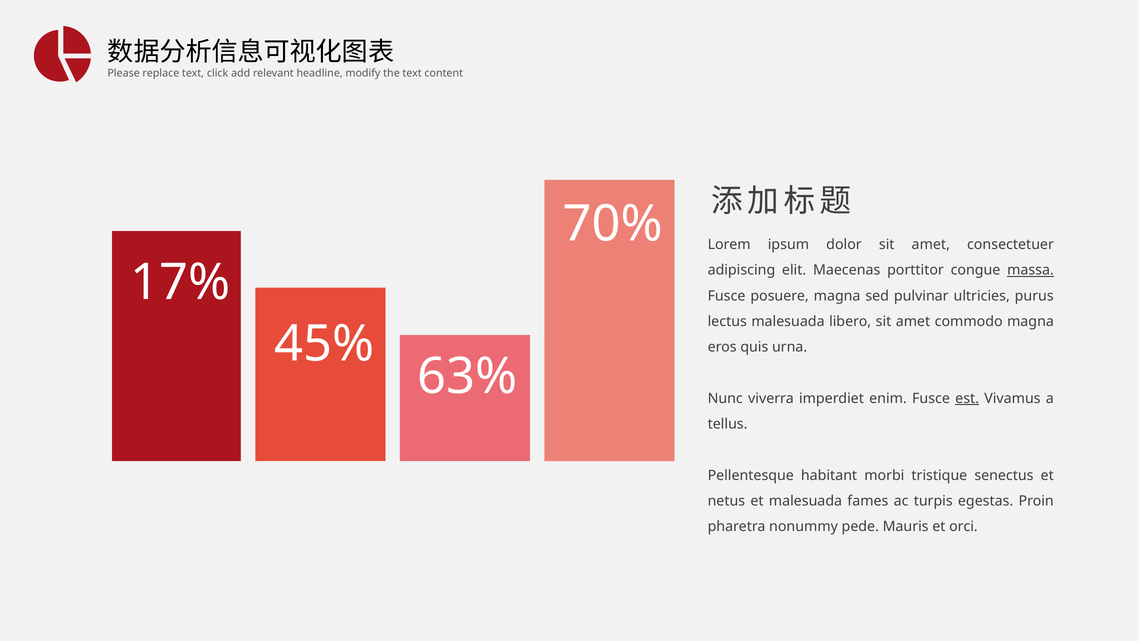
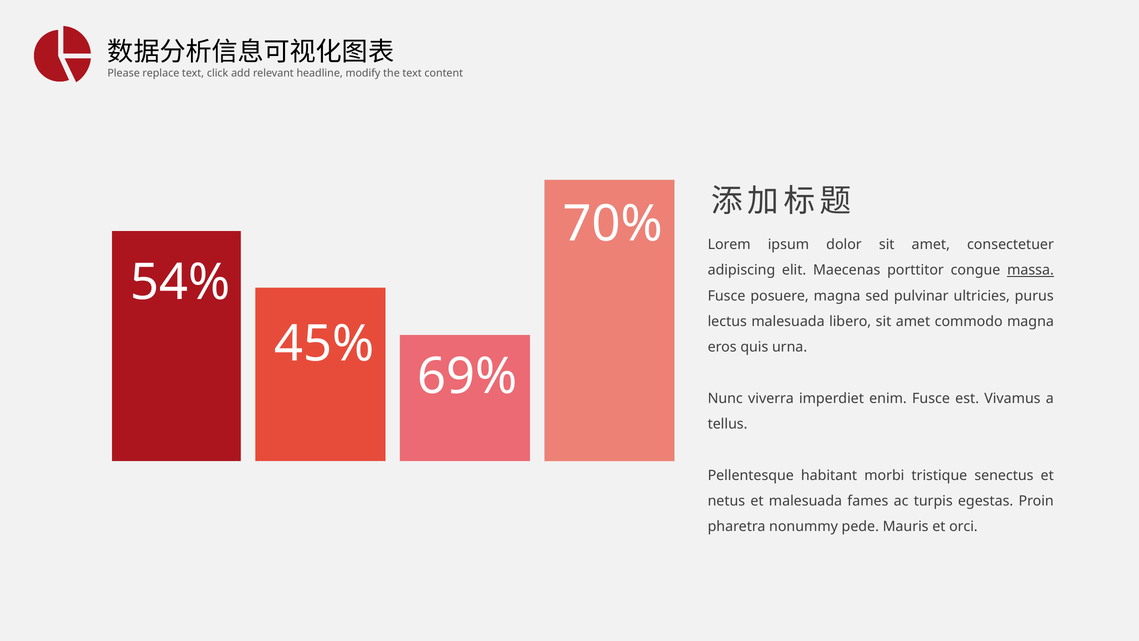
17%: 17% -> 54%
63%: 63% -> 69%
est underline: present -> none
